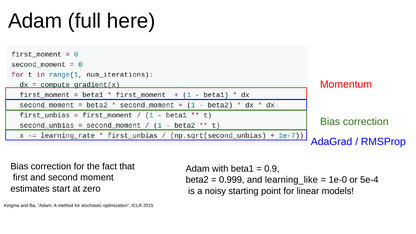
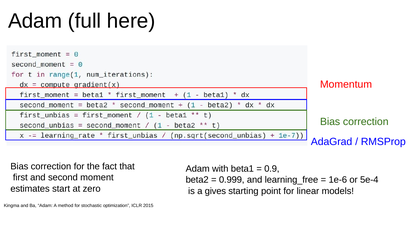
learning_like: learning_like -> learning_free
1e-0: 1e-0 -> 1e-6
noisy: noisy -> gives
